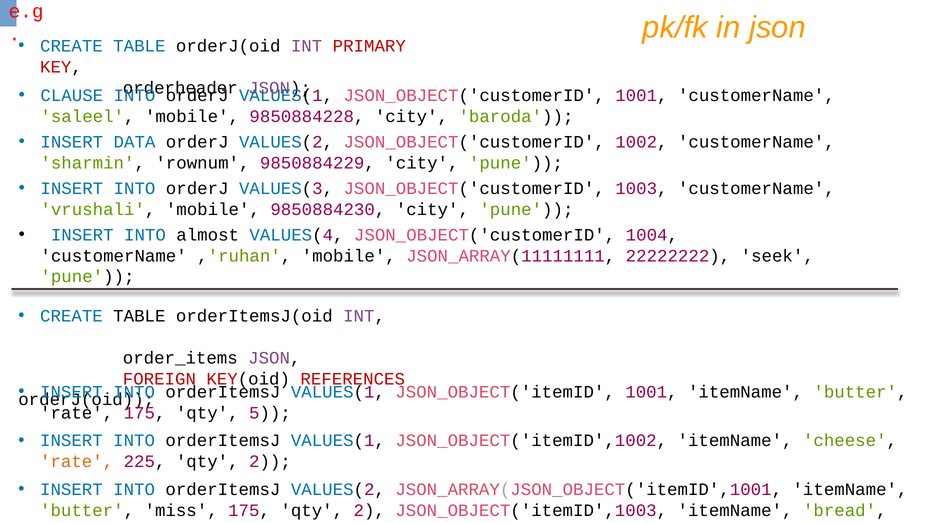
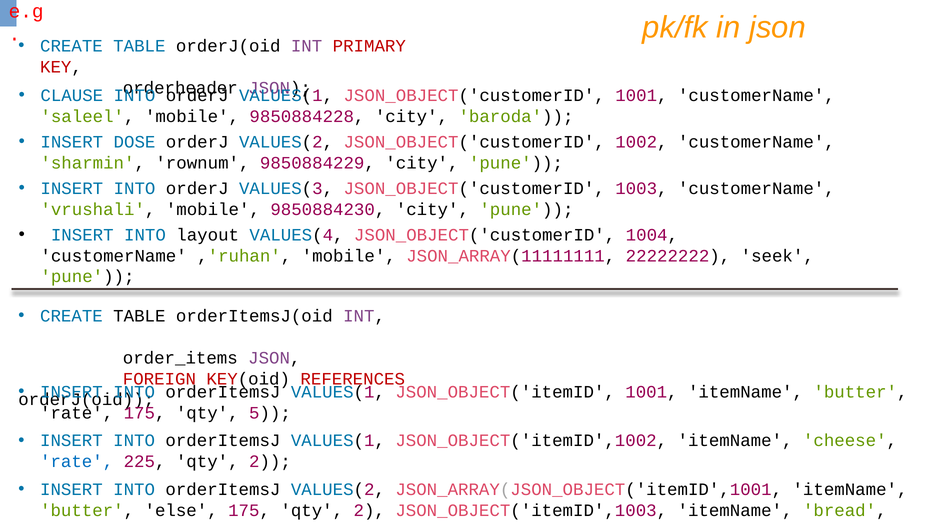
DATA: DATA -> DOSE
almost: almost -> layout
rate at (77, 461) colour: orange -> blue
miss: miss -> else
